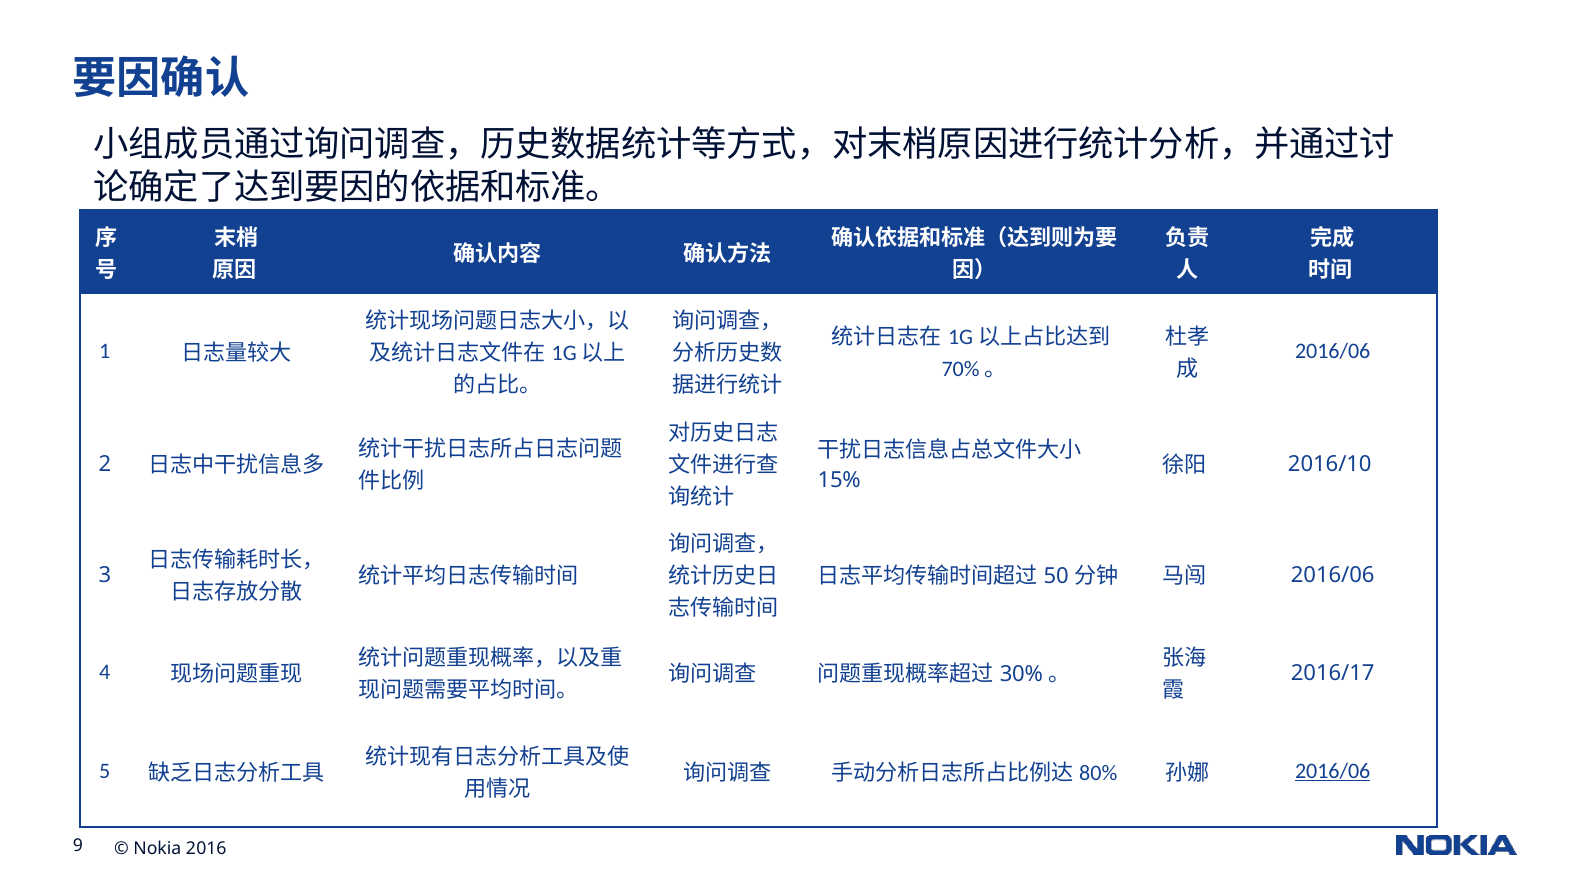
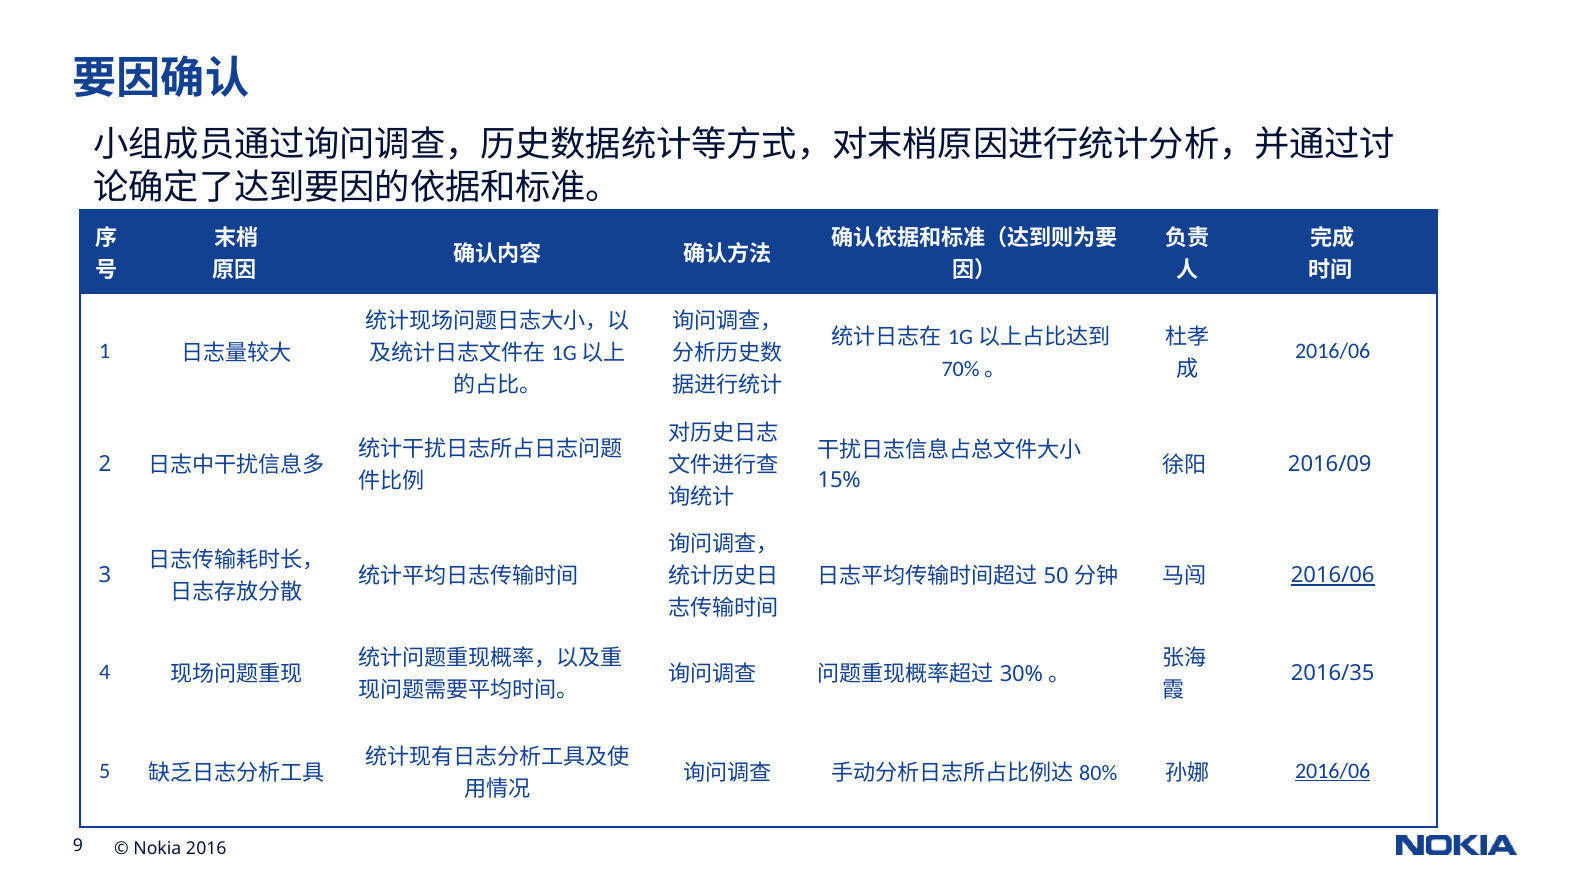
2016/10: 2016/10 -> 2016/09
2016/06 at (1333, 575) underline: none -> present
2016/17: 2016/17 -> 2016/35
